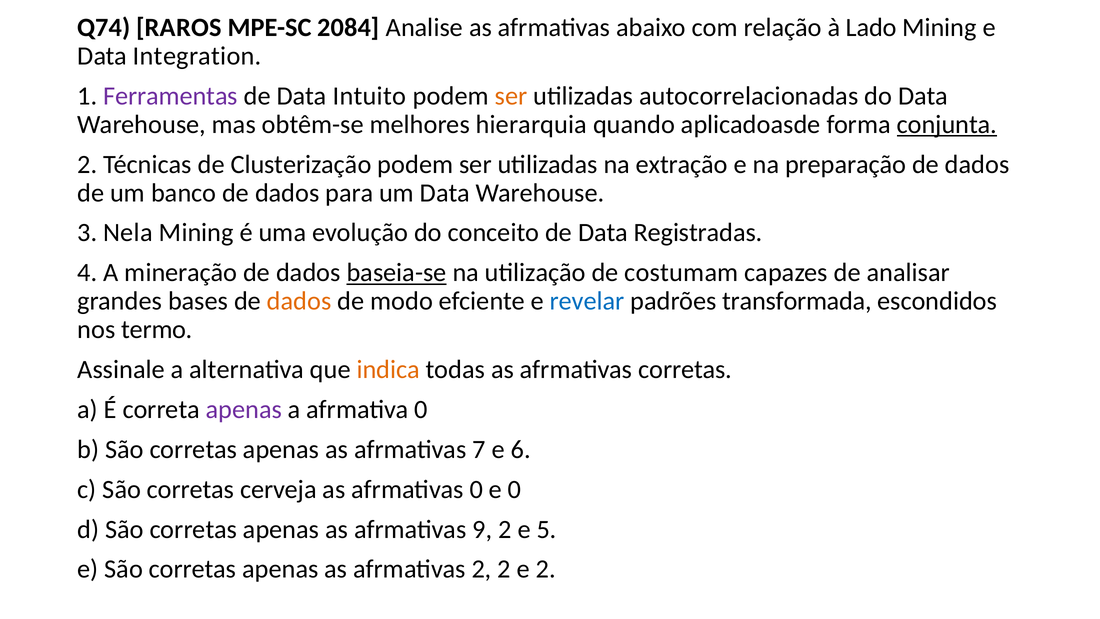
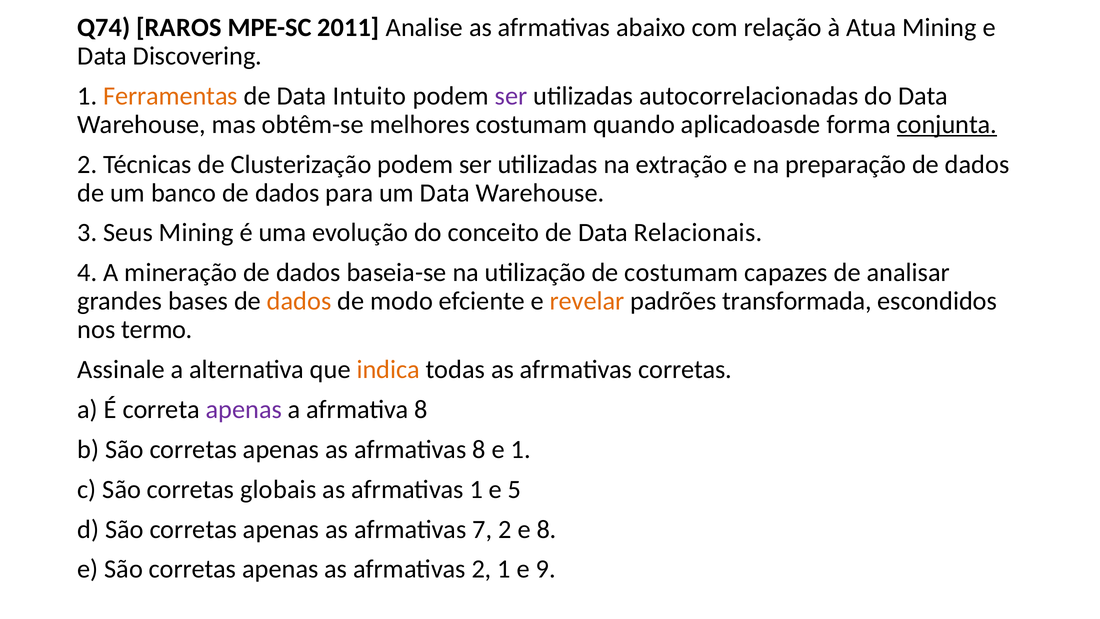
2084: 2084 -> 2011
Lado: Lado -> Atua
Integration: Integration -> Discovering
Ferramentas colour: purple -> orange
ser at (511, 96) colour: orange -> purple
melhores hierarquia: hierarquia -> costumam
Nela: Nela -> Seus
Registradas: Registradas -> Relacionais
baseia-se underline: present -> none
revelar colour: blue -> orange
afrmativa 0: 0 -> 8
afrmativas 7: 7 -> 8
e 6: 6 -> 1
cerveja: cerveja -> globais
afrmativas 0: 0 -> 1
e 0: 0 -> 5
9: 9 -> 7
e 5: 5 -> 8
2 2: 2 -> 1
e 2: 2 -> 9
